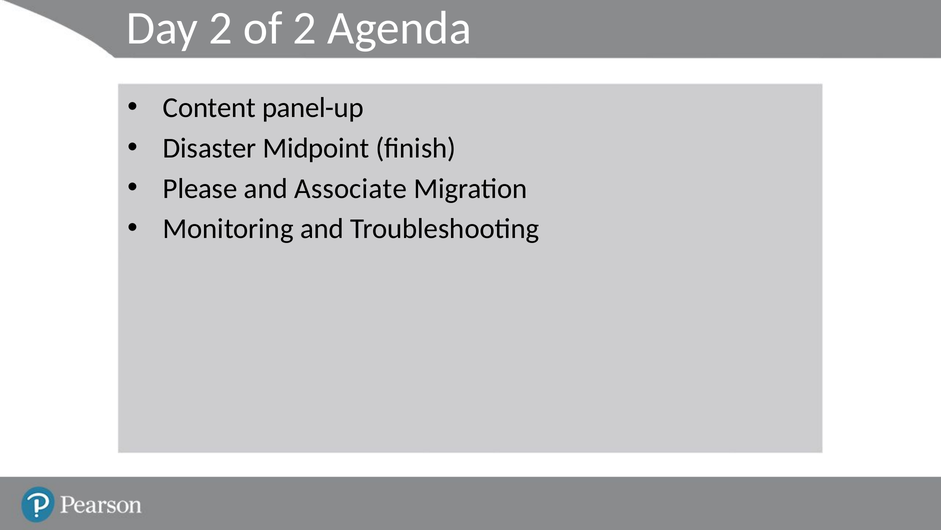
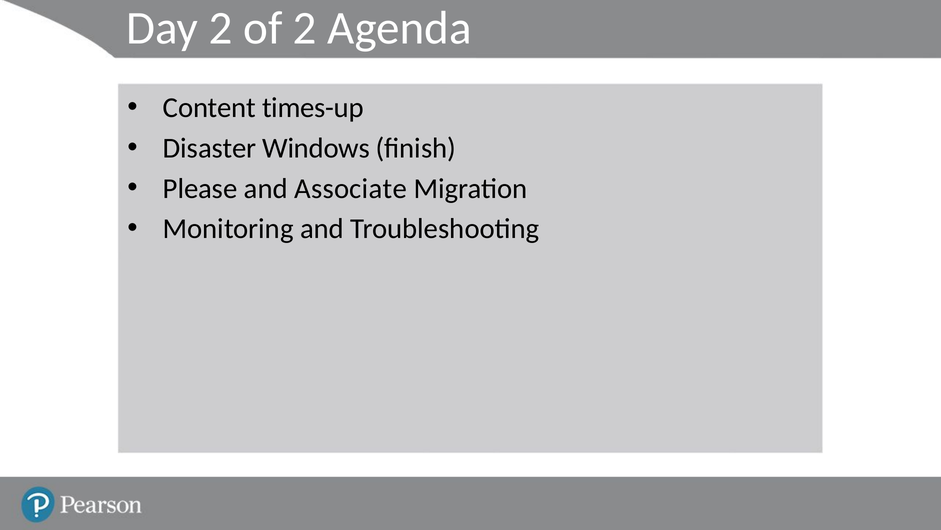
panel-up: panel-up -> times-up
Midpoint: Midpoint -> Windows
